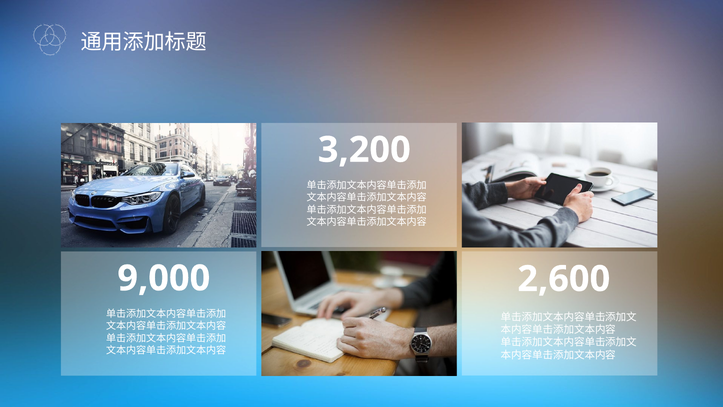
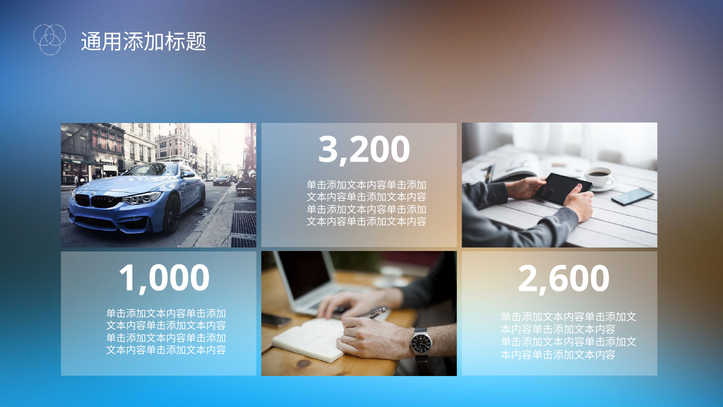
9,000: 9,000 -> 1,000
